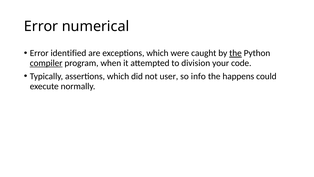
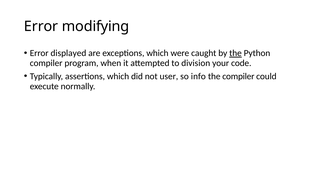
numerical: numerical -> modifying
identified: identified -> displayed
compiler at (46, 63) underline: present -> none
the happens: happens -> compiler
